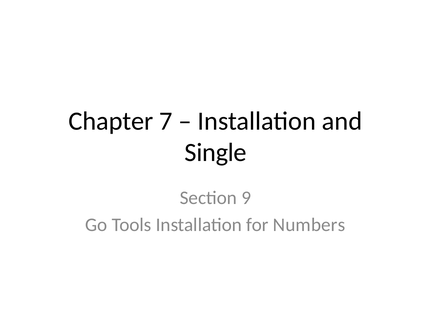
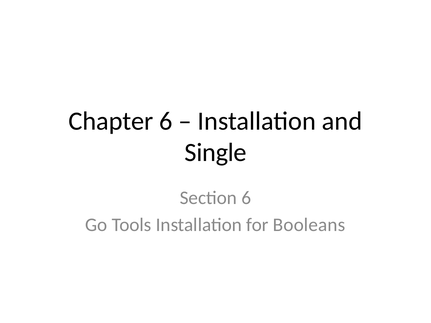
Chapter 7: 7 -> 6
Section 9: 9 -> 6
Numbers: Numbers -> Booleans
